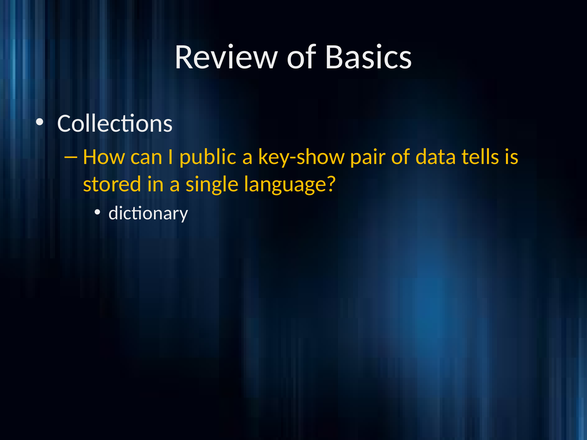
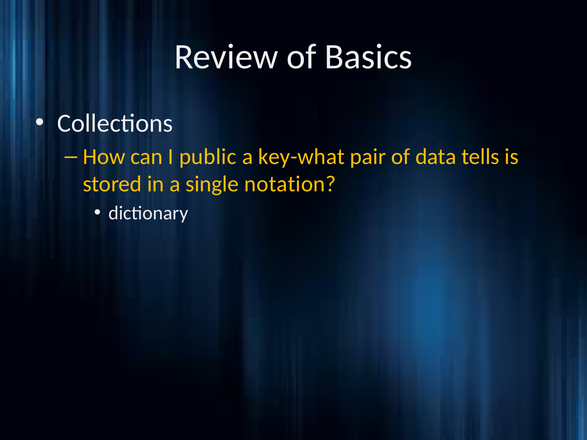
key-show: key-show -> key-what
language: language -> notation
